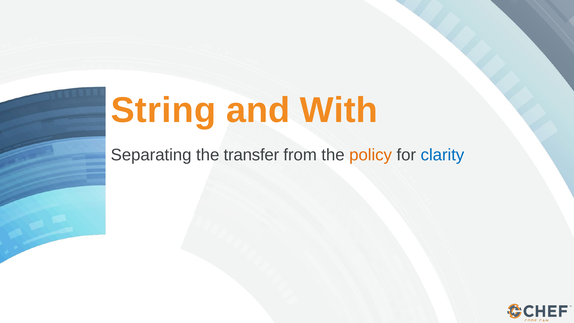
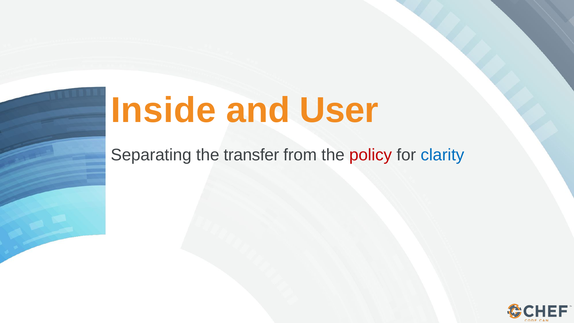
String: String -> Inside
With: With -> User
policy colour: orange -> red
